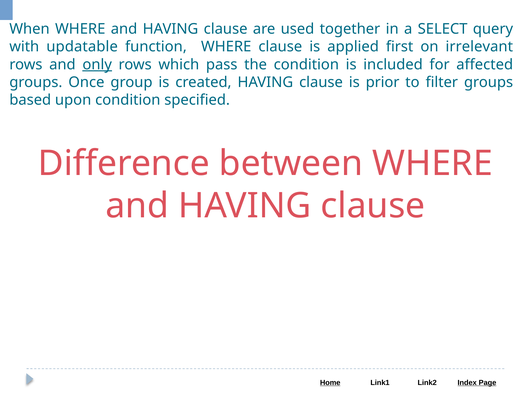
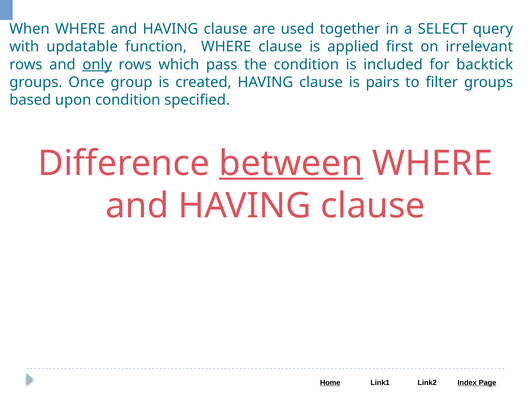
affected: affected -> backtick
prior: prior -> pairs
between underline: none -> present
